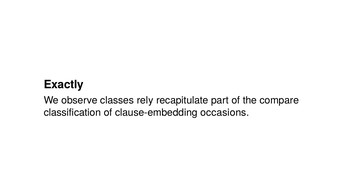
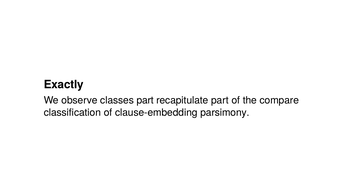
classes rely: rely -> part
occasions: occasions -> parsimony
